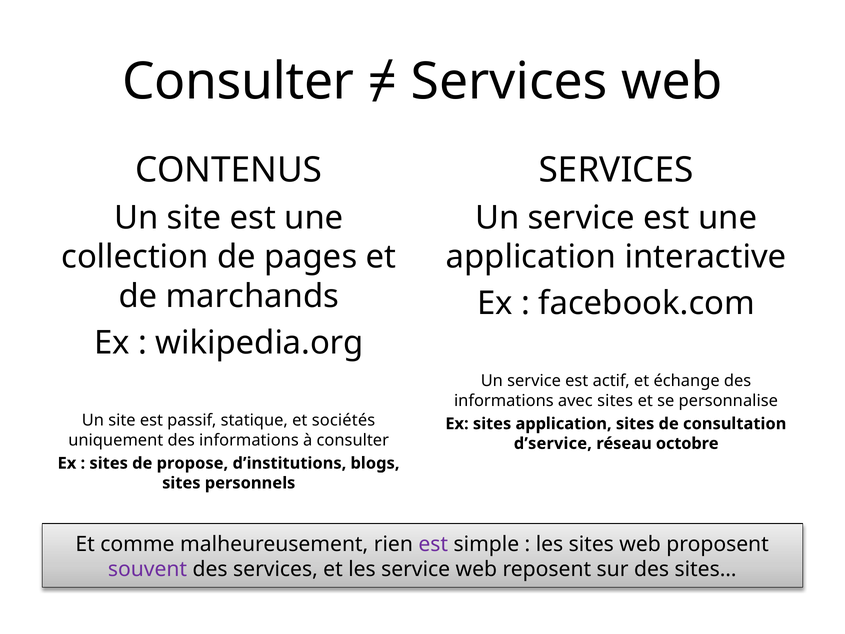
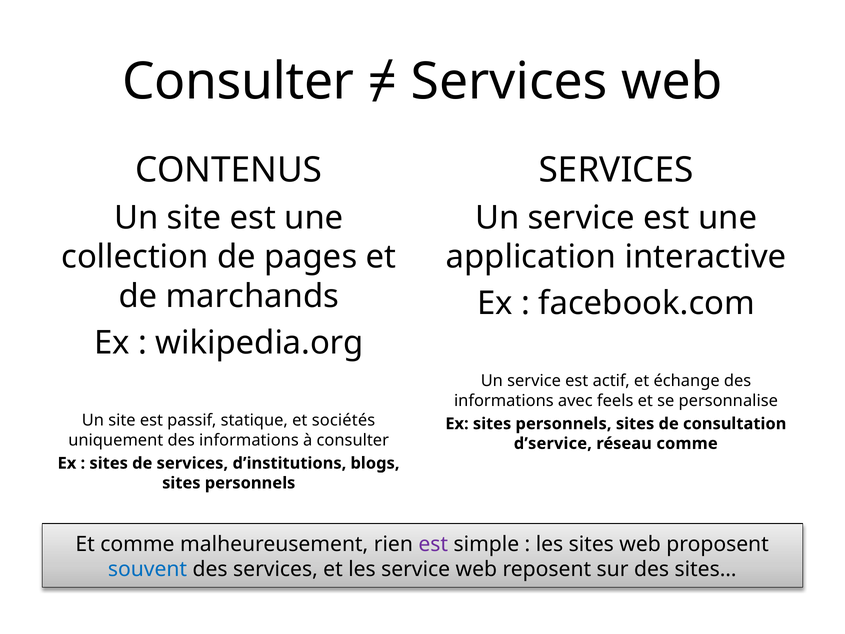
avec sites: sites -> feels
Ex sites application: application -> personnels
réseau octobre: octobre -> comme
de propose: propose -> services
souvent colour: purple -> blue
